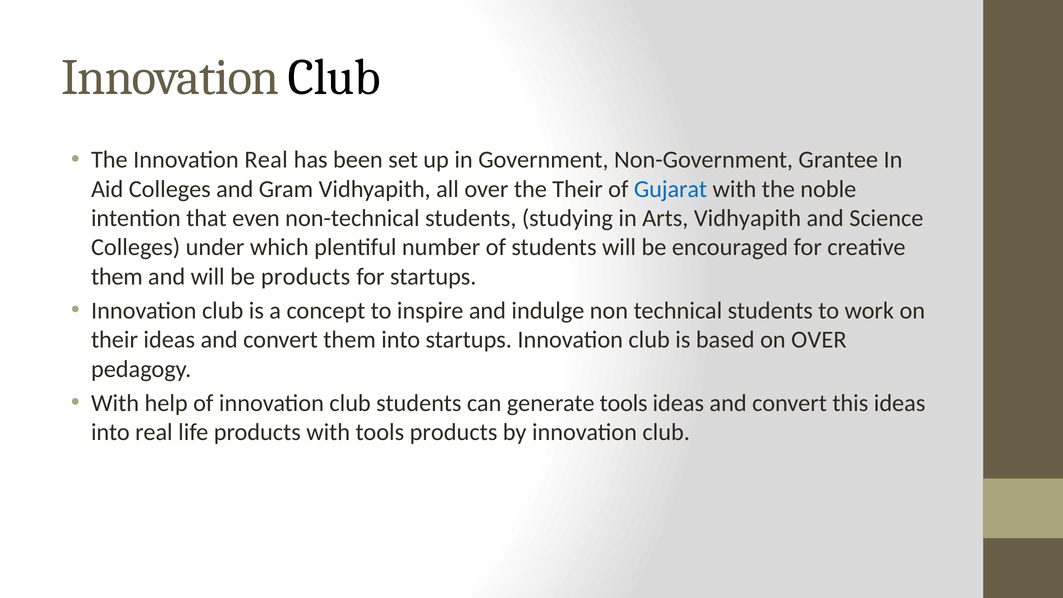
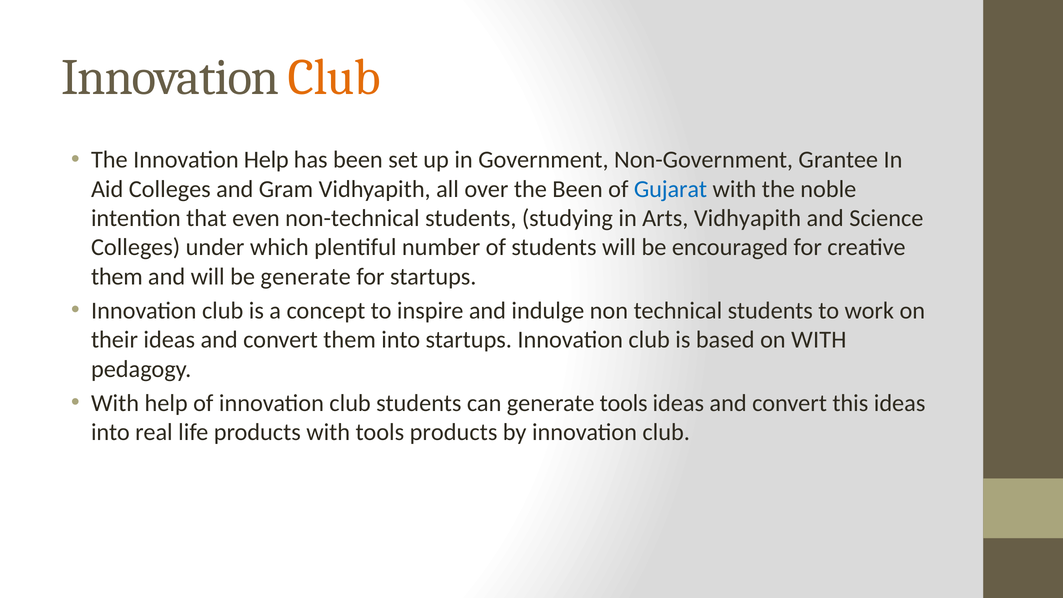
Club at (334, 77) colour: black -> orange
Innovation Real: Real -> Help
the Their: Their -> Been
be products: products -> generate
on OVER: OVER -> WITH
